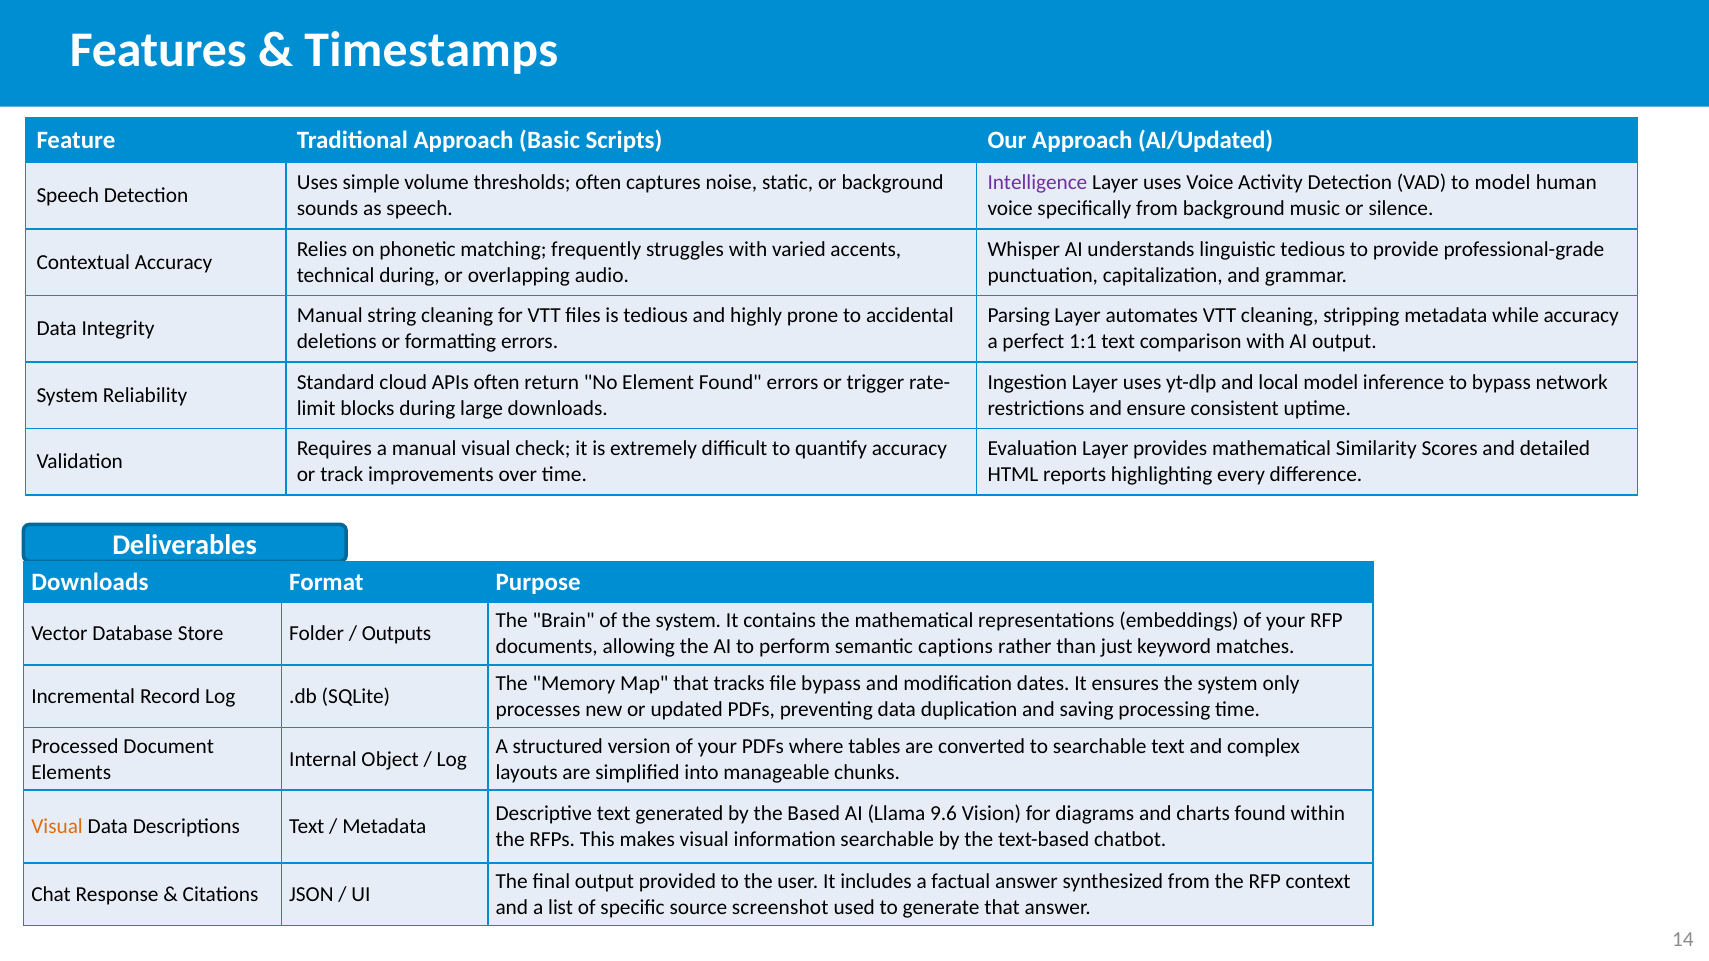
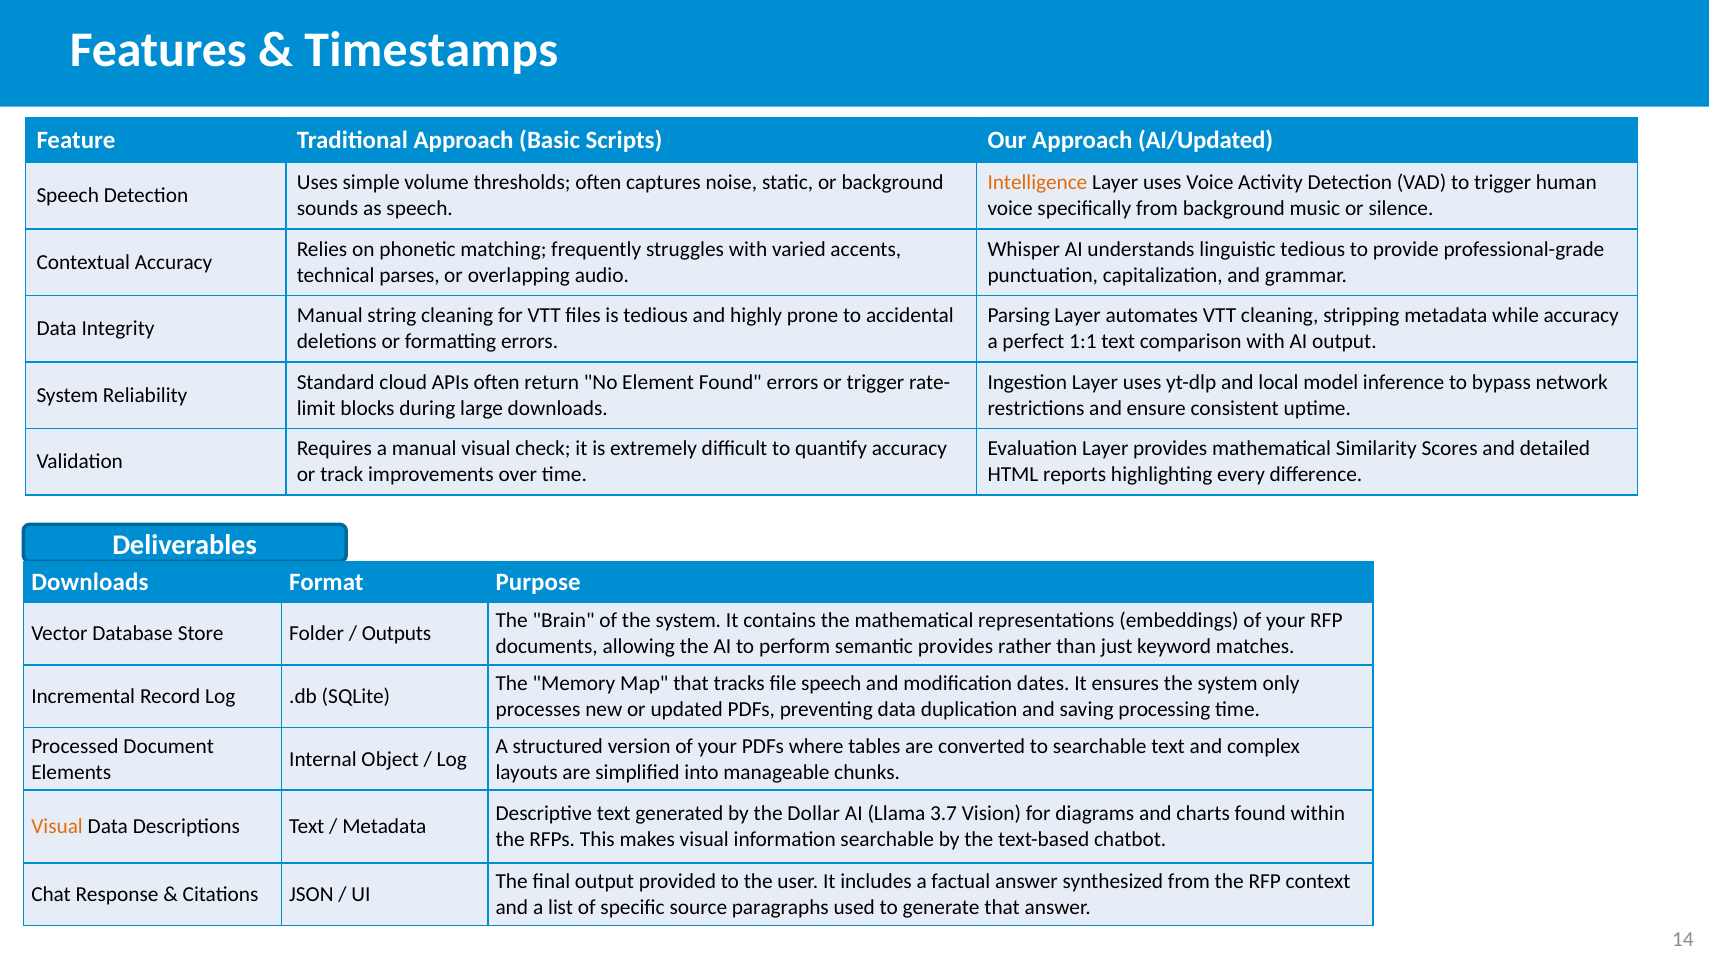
Intelligence colour: purple -> orange
to model: model -> trigger
technical during: during -> parses
semantic captions: captions -> provides
file bypass: bypass -> speech
Based: Based -> Dollar
9.6: 9.6 -> 3.7
screenshot: screenshot -> paragraphs
